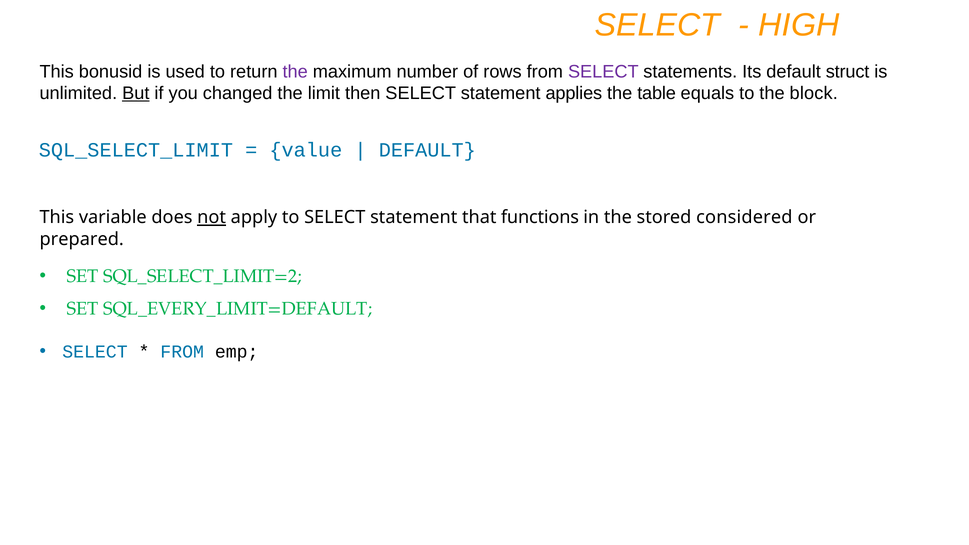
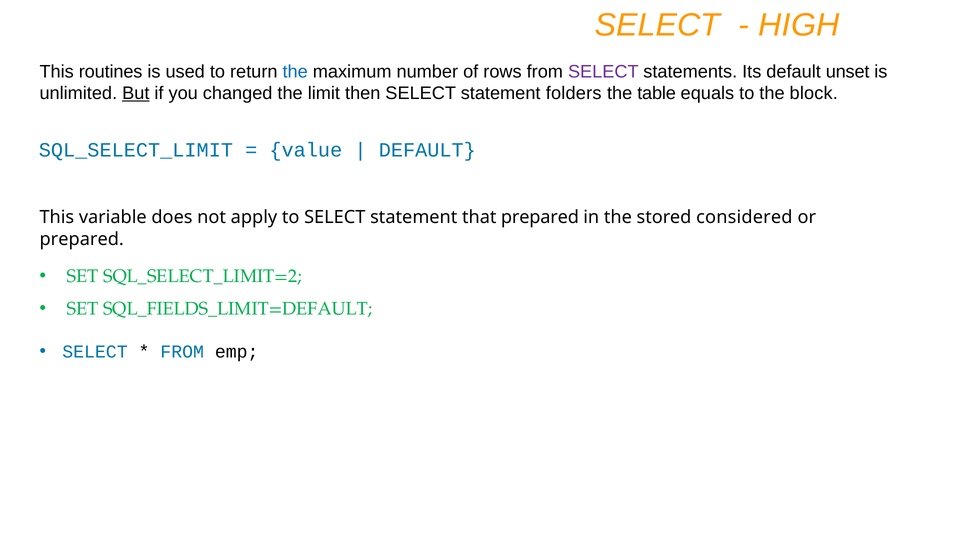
bonusid: bonusid -> routines
the at (295, 72) colour: purple -> blue
struct: struct -> unset
applies: applies -> folders
not underline: present -> none
that functions: functions -> prepared
SQL_EVERY_LIMIT=DEFAULT: SQL_EVERY_LIMIT=DEFAULT -> SQL_FIELDS_LIMIT=DEFAULT
